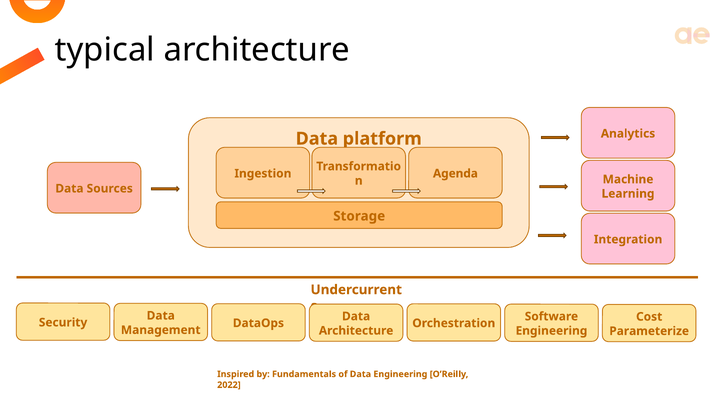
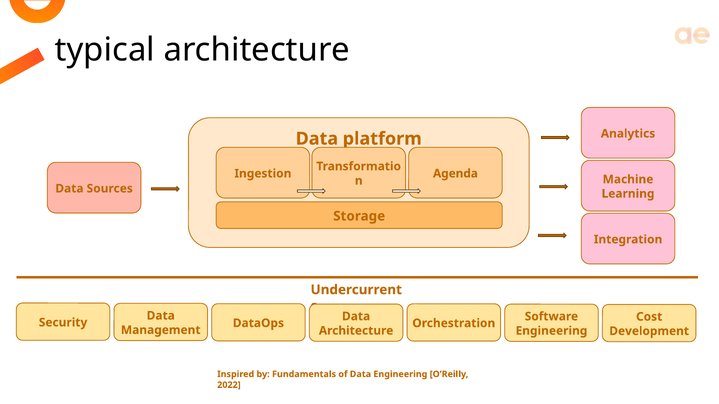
Parameterize: Parameterize -> Development
